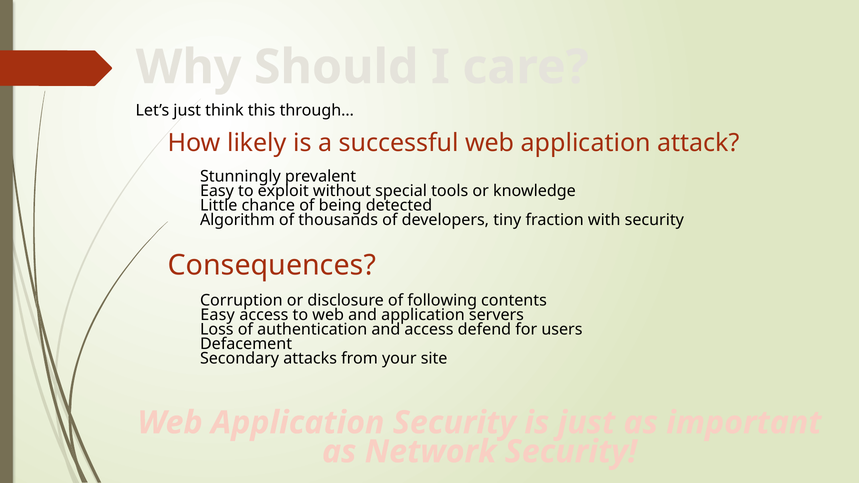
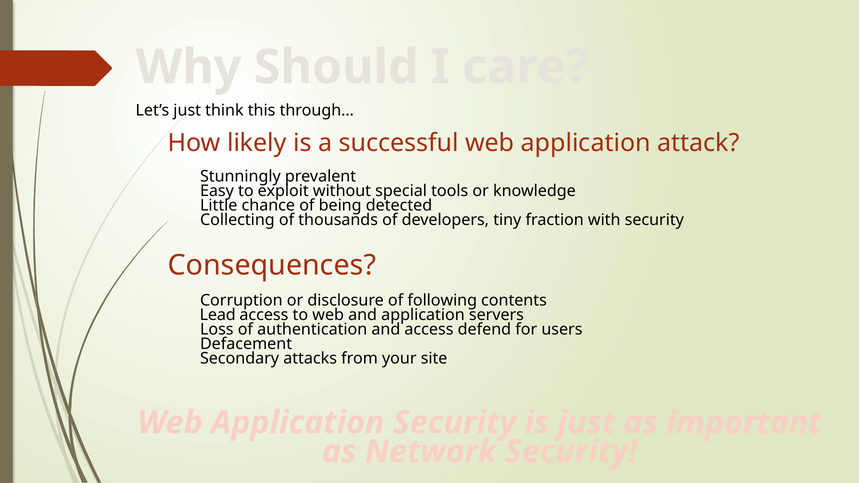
Algorithm: Algorithm -> Collecting
Easy at (218, 315): Easy -> Lead
